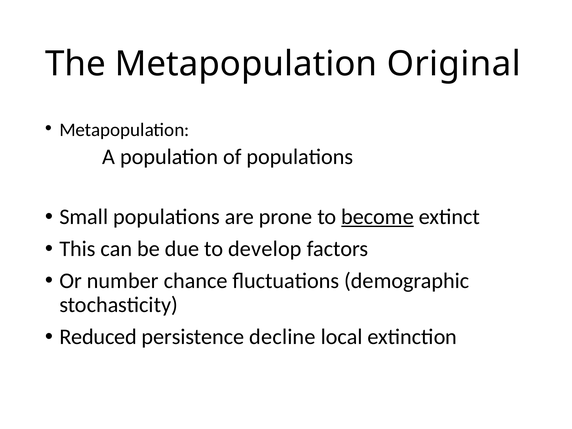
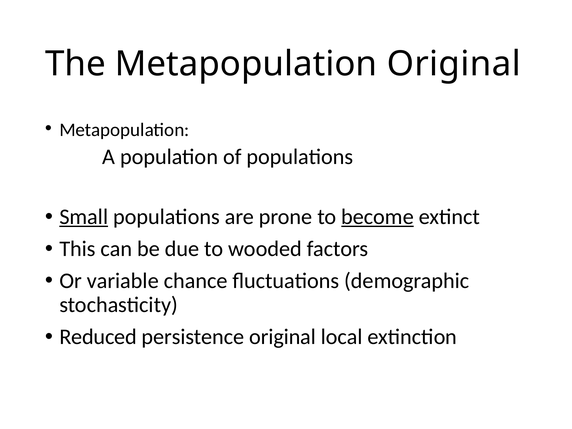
Small underline: none -> present
develop: develop -> wooded
number: number -> variable
persistence decline: decline -> original
